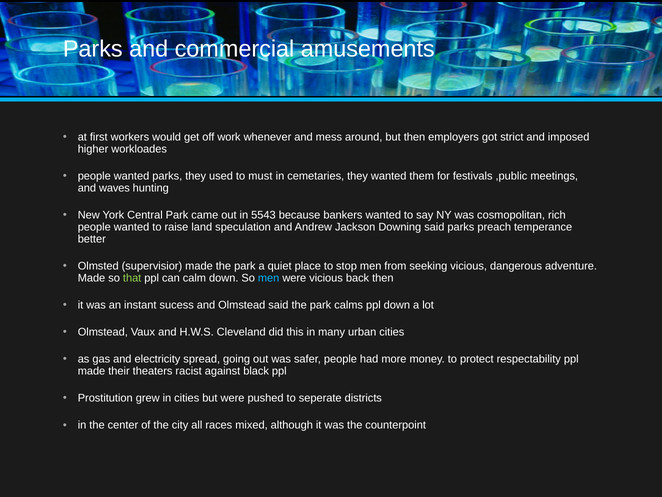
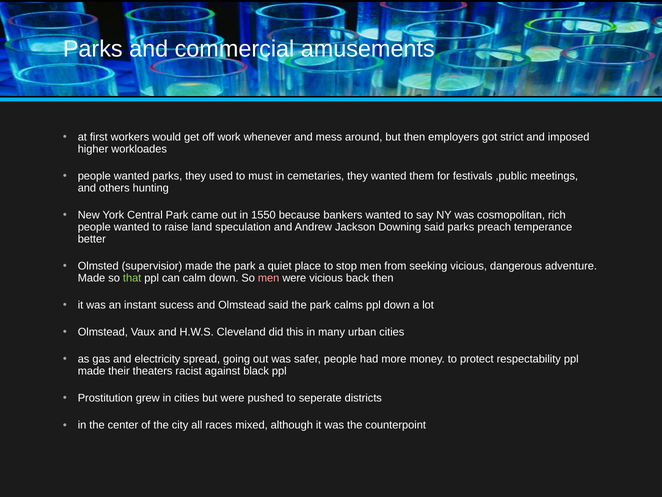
waves: waves -> others
5543: 5543 -> 1550
men at (269, 278) colour: light blue -> pink
